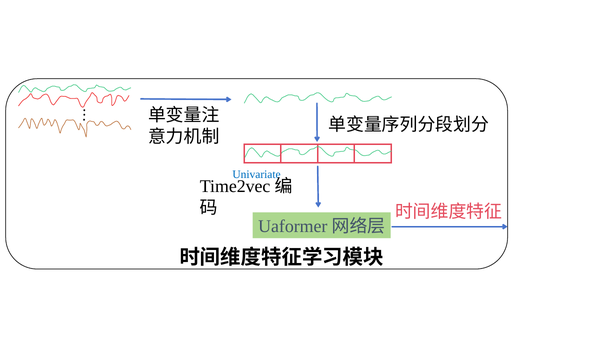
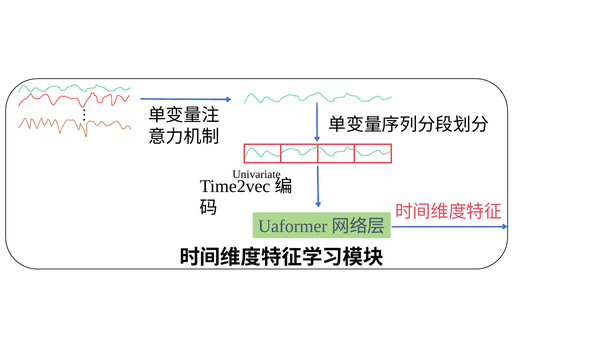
Univariate colour: blue -> black
